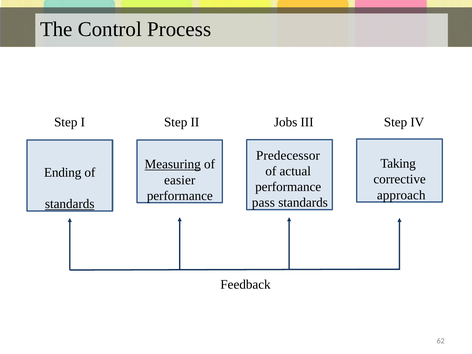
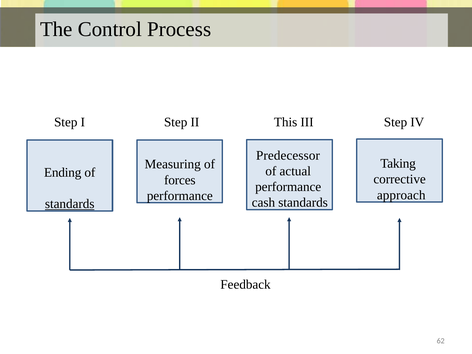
Jobs: Jobs -> This
Measuring underline: present -> none
easier: easier -> forces
pass: pass -> cash
